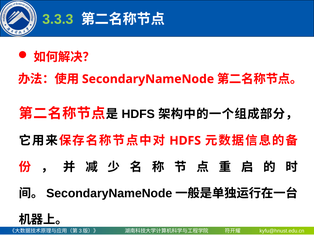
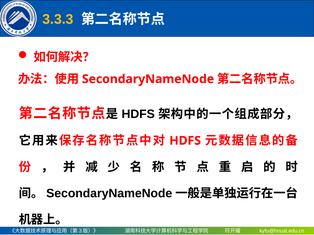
3.3.3 colour: light green -> yellow
